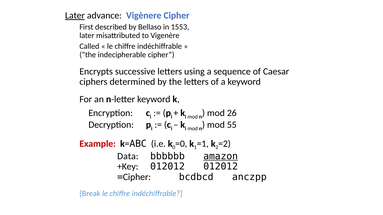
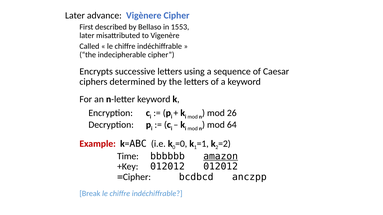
Later at (75, 16) underline: present -> none
55: 55 -> 64
Data: Data -> Time
